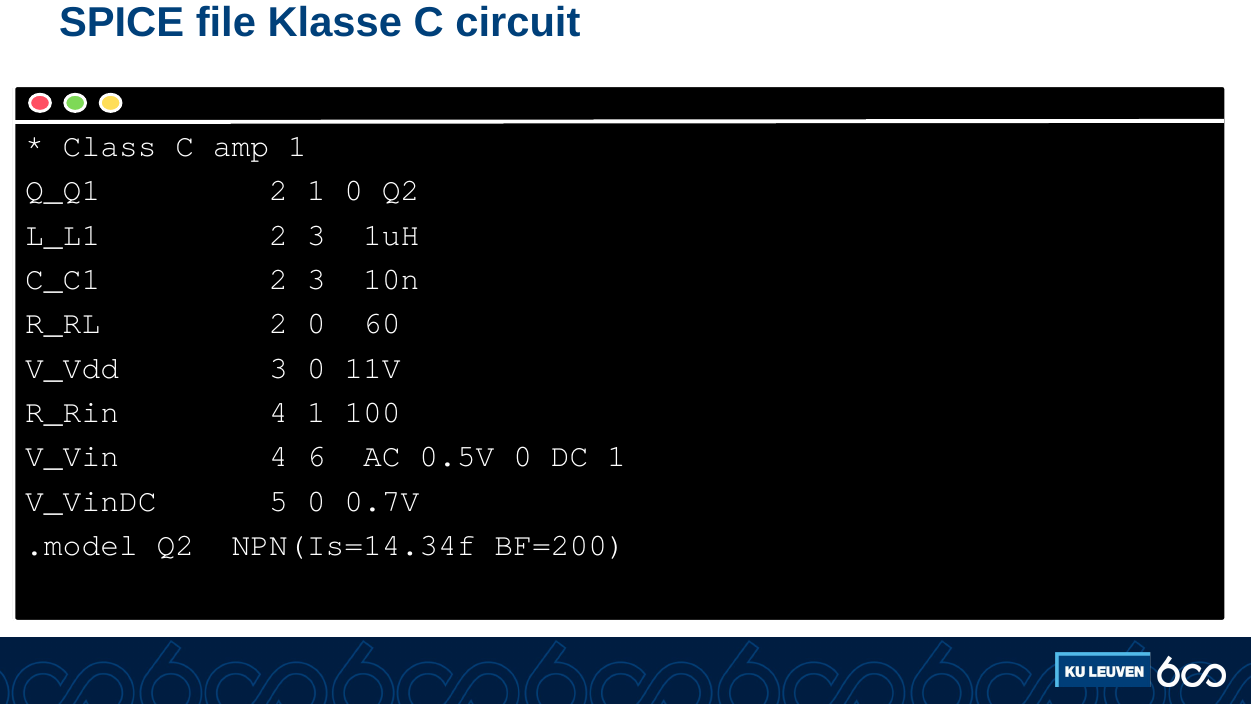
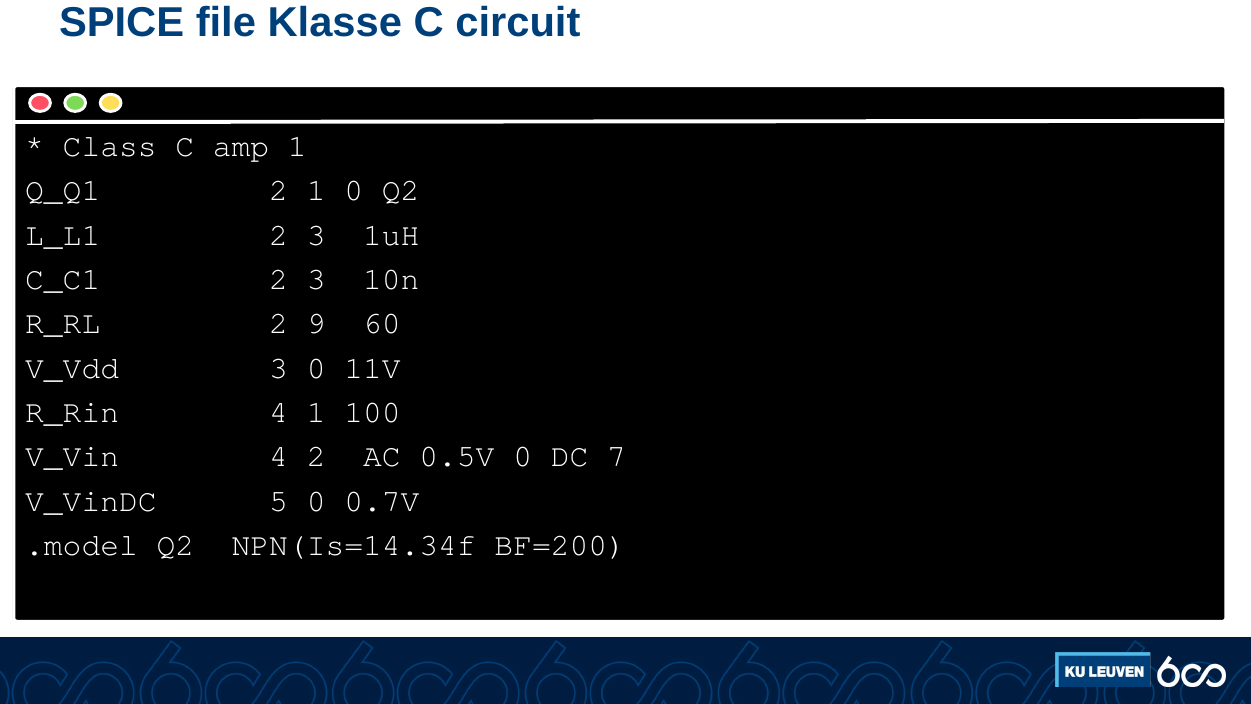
2 0: 0 -> 9
4 6: 6 -> 2
DC 1: 1 -> 7
